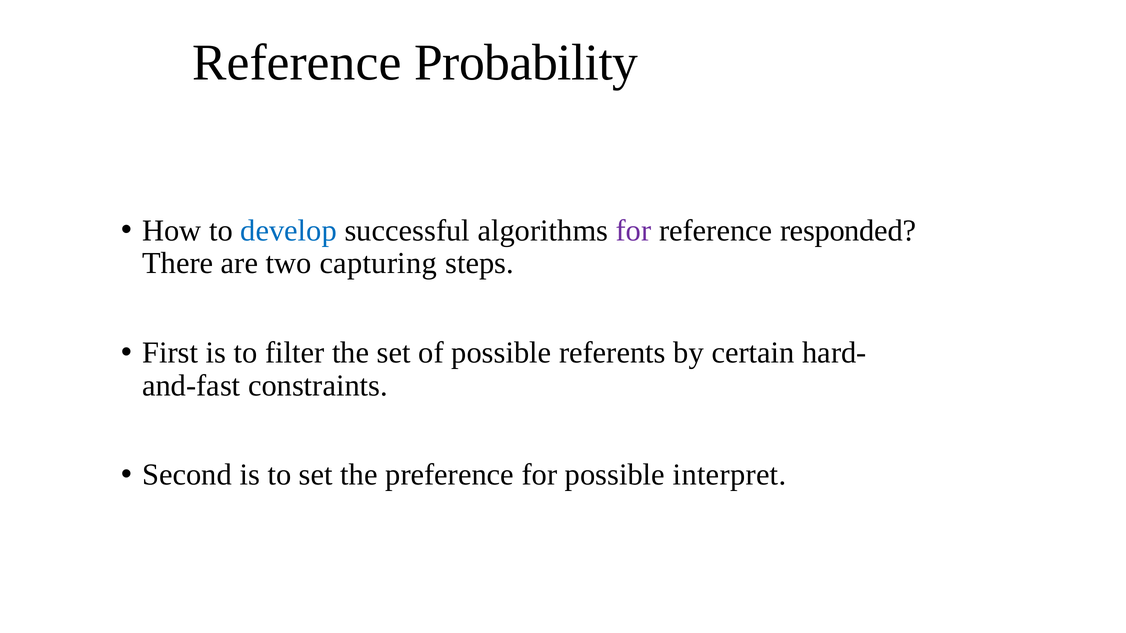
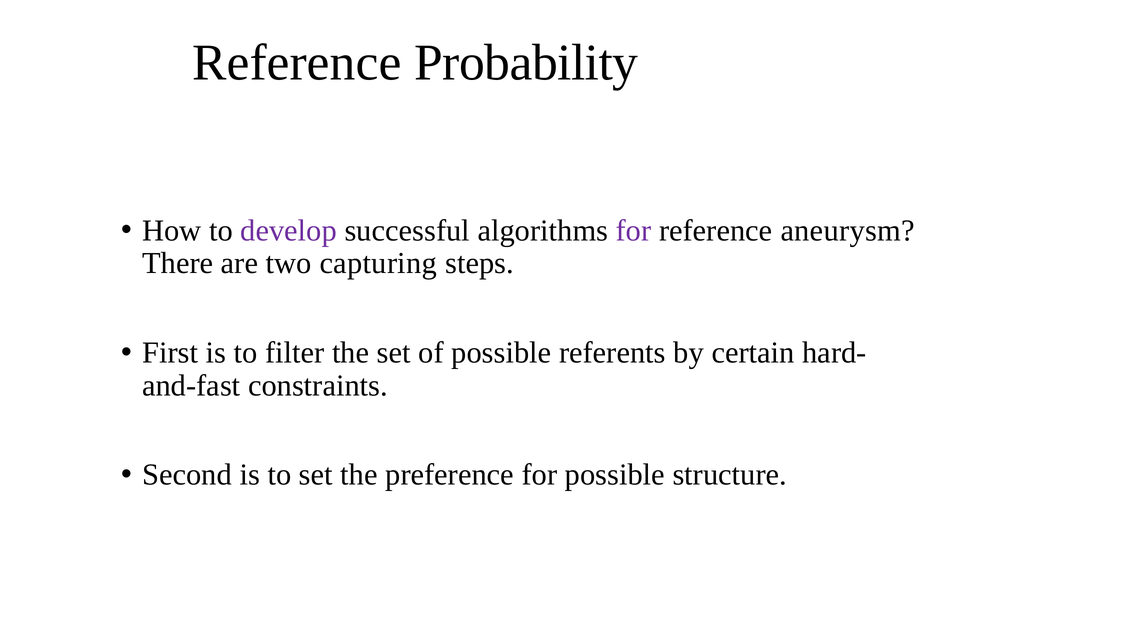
develop colour: blue -> purple
responded: responded -> aneurysm
interpret: interpret -> structure
